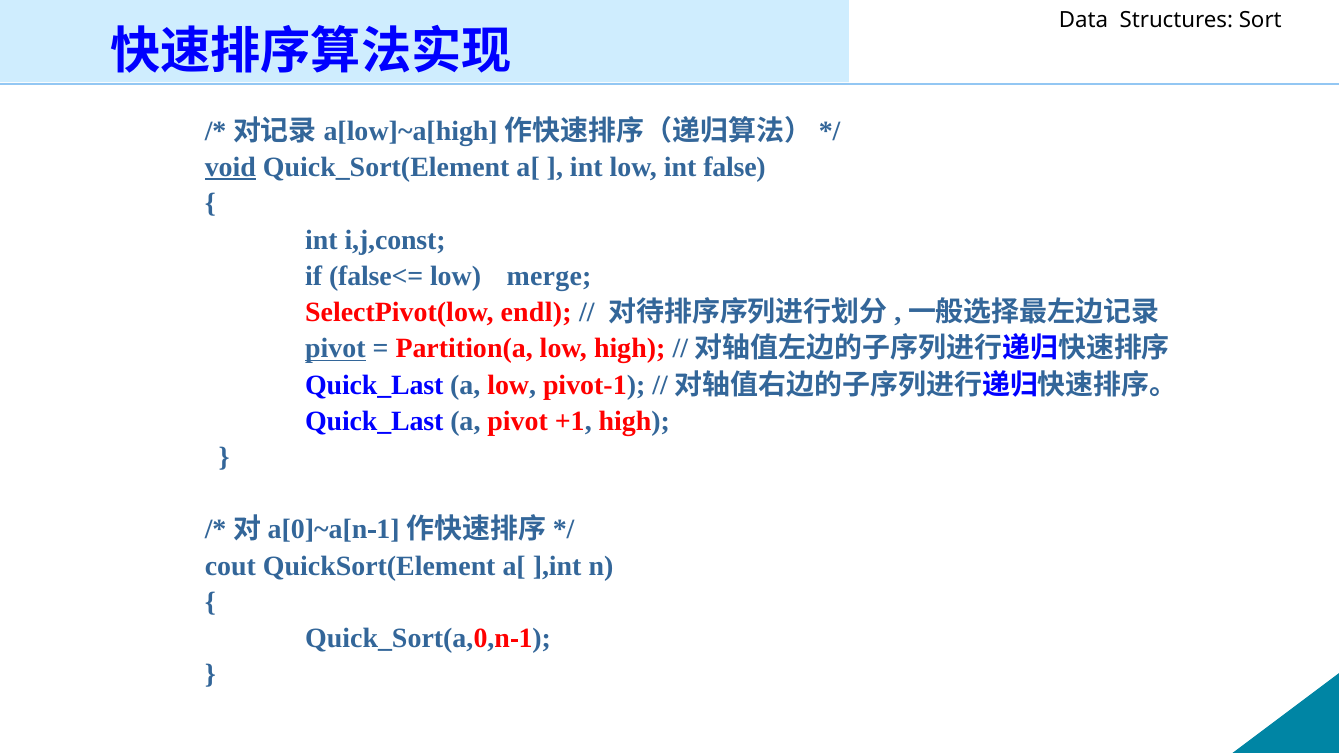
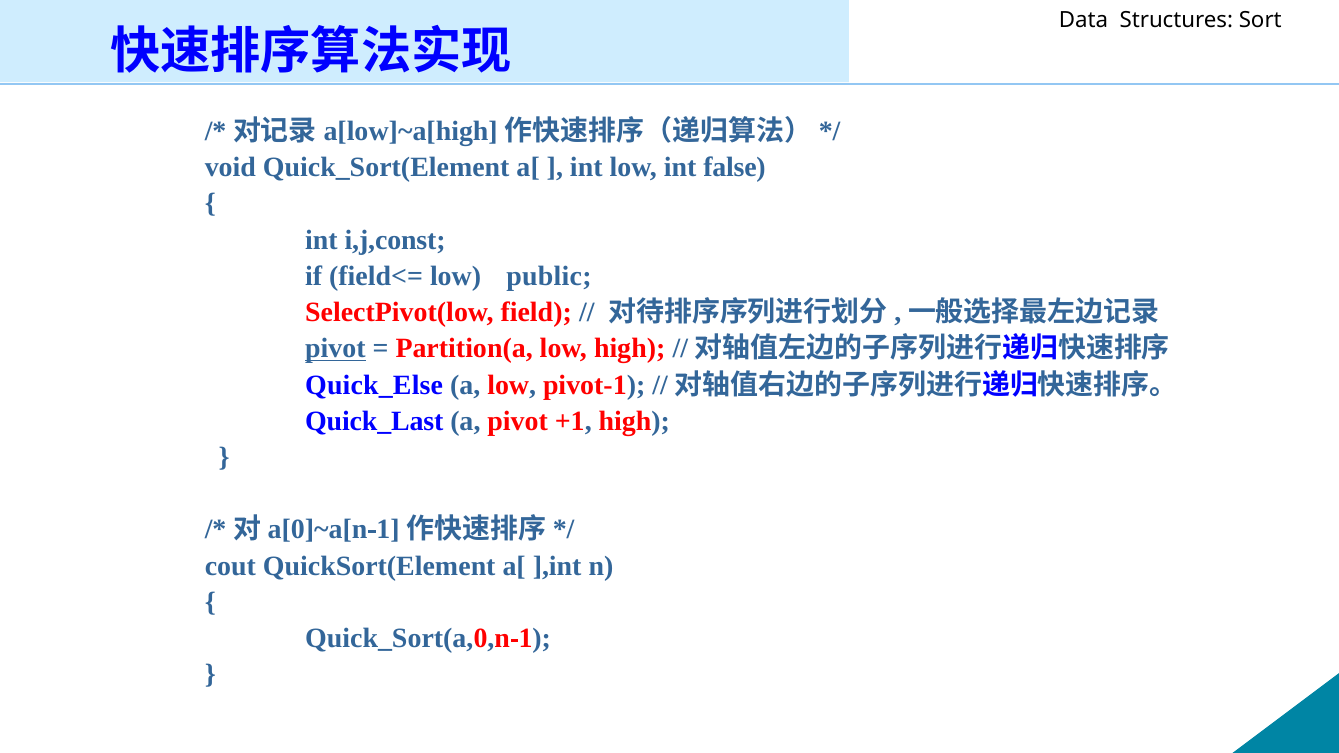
void underline: present -> none
false<=: false<= -> field<=
merge: merge -> public
endl: endl -> field
Quick_Last at (374, 385): Quick_Last -> Quick_Else
